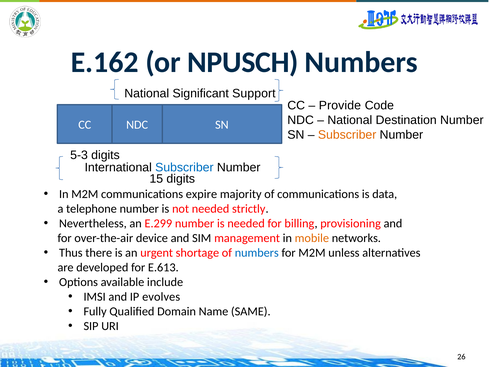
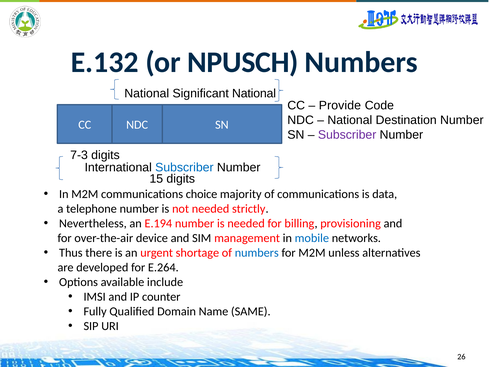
E.162: E.162 -> E.132
Significant Support: Support -> National
Subscriber at (347, 135) colour: orange -> purple
5-3: 5-3 -> 7-3
expire: expire -> choice
E.299: E.299 -> E.194
mobile colour: orange -> blue
E.613: E.613 -> E.264
evolves: evolves -> counter
